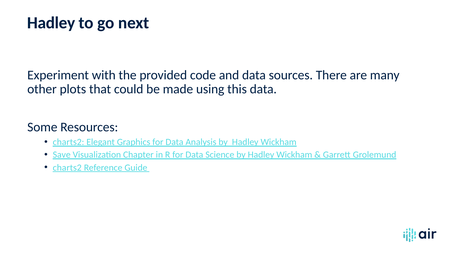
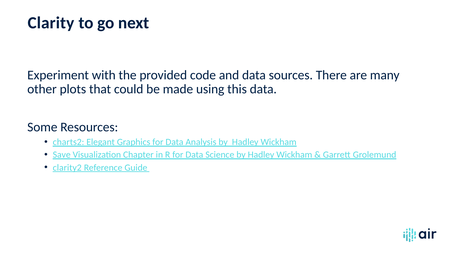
Hadley at (51, 23): Hadley -> Clarity
charts2 at (67, 167): charts2 -> clarity2
